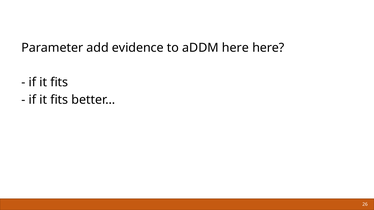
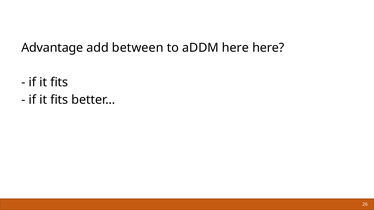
Parameter: Parameter -> Advantage
evidence: evidence -> between
